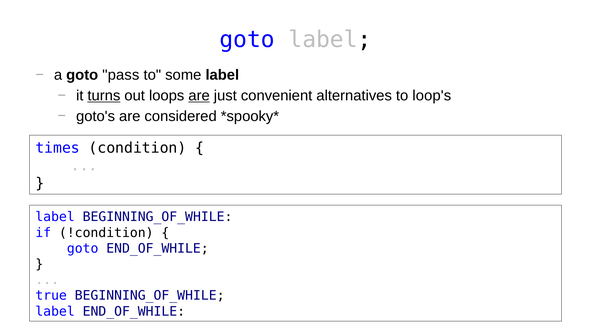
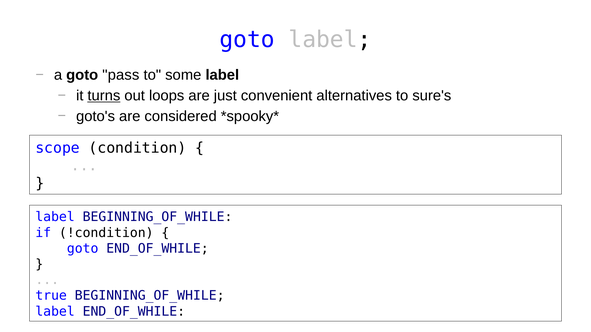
are at (199, 96) underline: present -> none
loop's: loop's -> sure's
times: times -> scope
